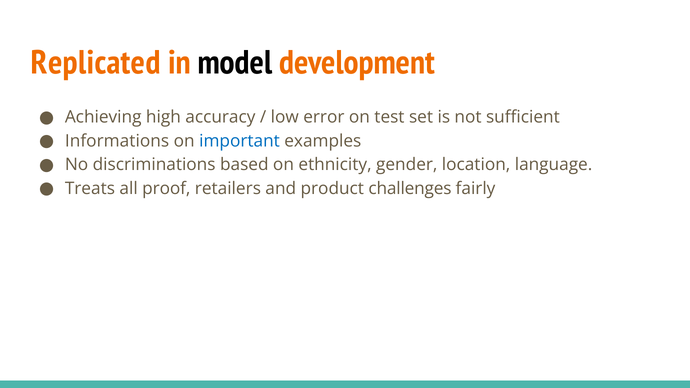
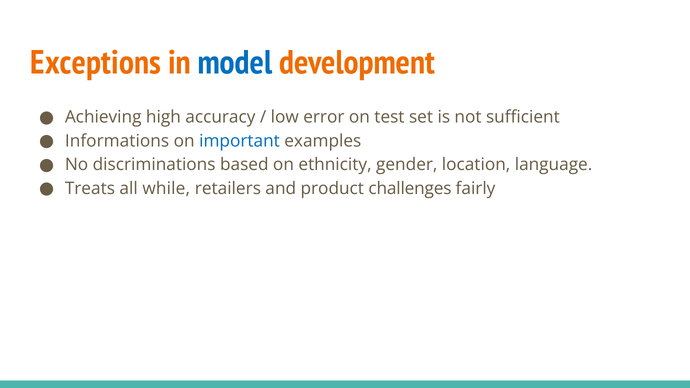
Replicated: Replicated -> Exceptions
model colour: black -> blue
proof: proof -> while
